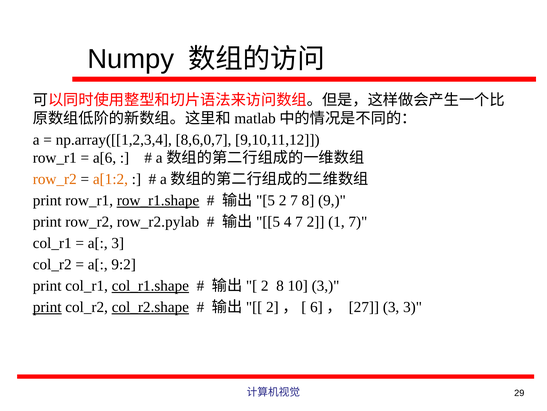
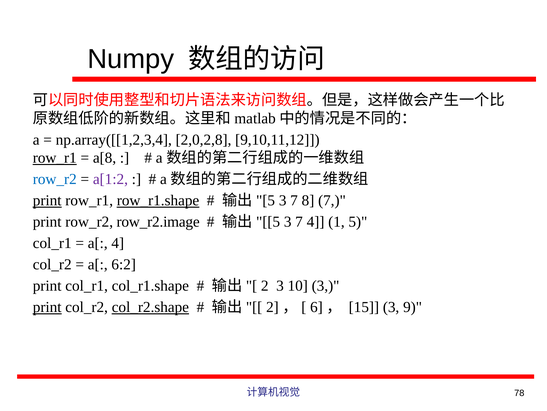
8,6,0,7: 8,6,0,7 -> 2,0,2,8
row_r1 at (55, 158) underline: none -> present
a[6: a[6 -> a[8
row_r2 at (55, 179) colour: orange -> blue
a[1:2 colour: orange -> purple
print at (47, 200) underline: none -> present
2 at (283, 200): 2 -> 3
8 9: 9 -> 7
row_r2.pylab: row_r2.pylab -> row_r2.image
4 at (288, 221): 4 -> 3
7 2: 2 -> 4
1 7: 7 -> 5
a[ 3: 3 -> 4
9:2: 9:2 -> 6:2
col_r1.shape underline: present -> none
2 8: 8 -> 3
27: 27 -> 15
3 3: 3 -> 9
29: 29 -> 78
